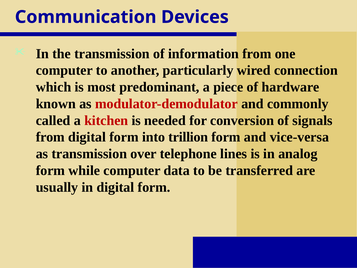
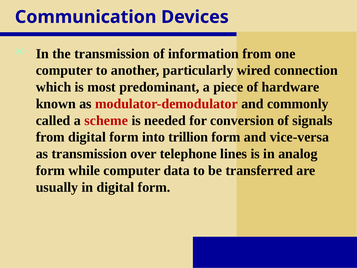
kitchen: kitchen -> scheme
